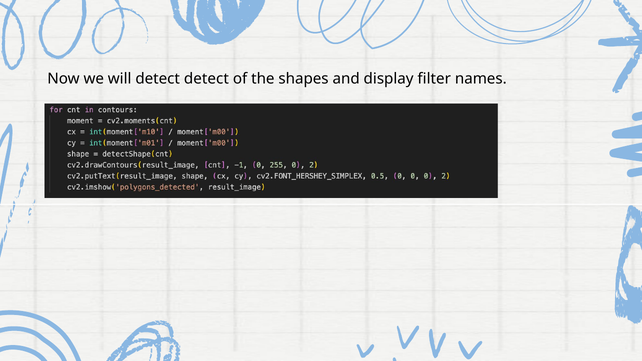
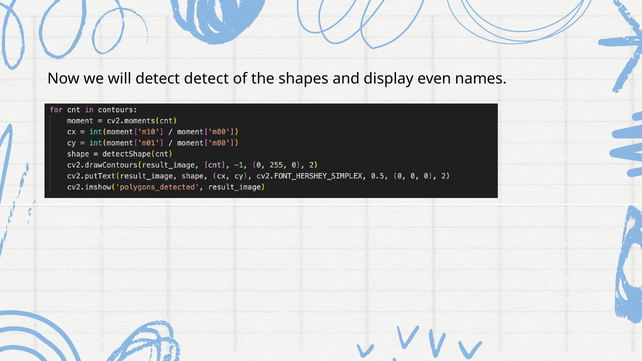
filter: filter -> even
